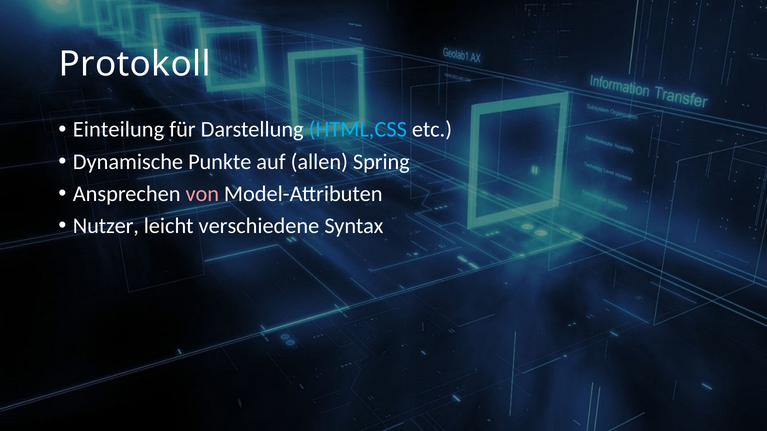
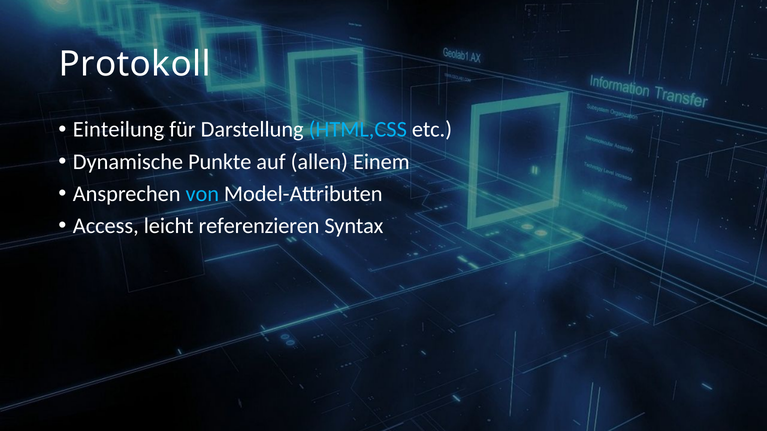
Spring: Spring -> Einem
von colour: pink -> light blue
Nutzer: Nutzer -> Access
verschiedene: verschiedene -> referenzieren
